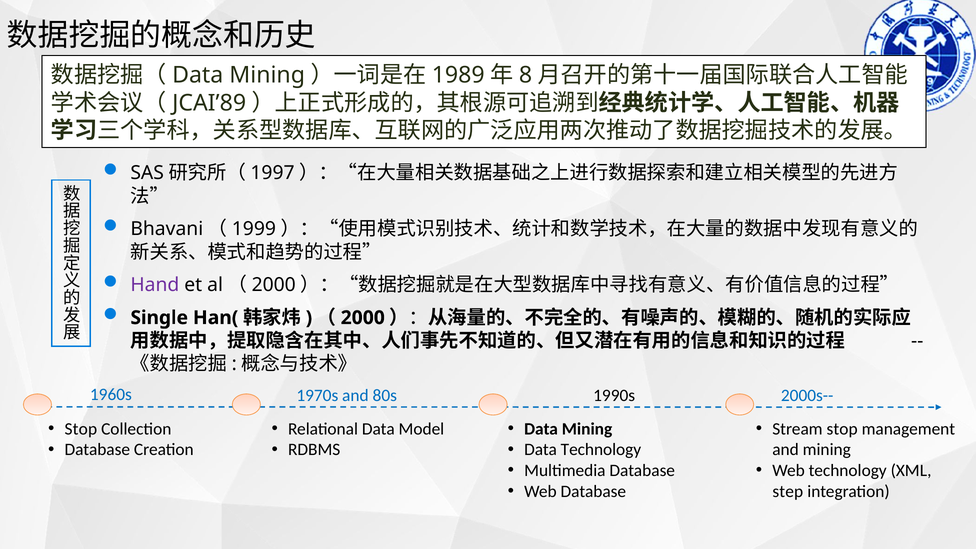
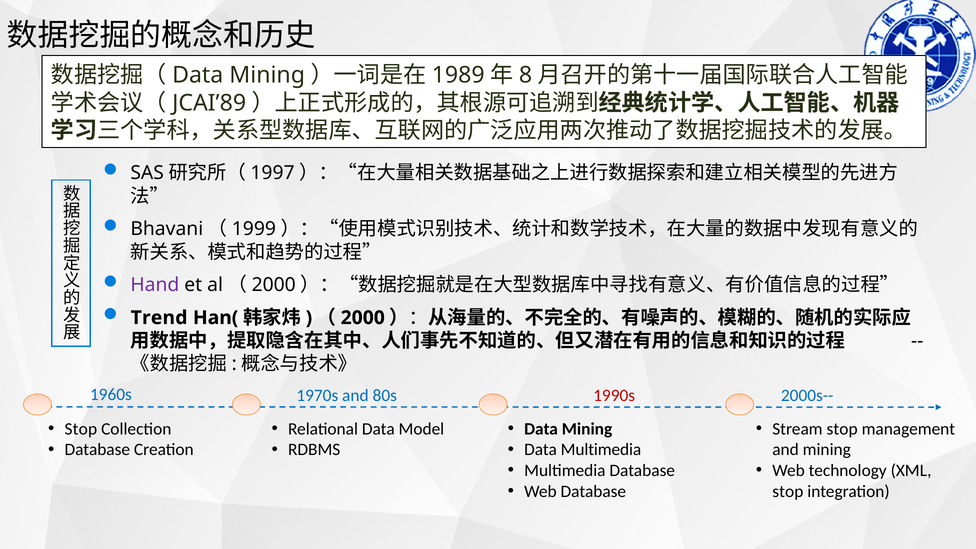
Single: Single -> Trend
1990s colour: black -> red
Data Technology: Technology -> Multimedia
step at (788, 491): step -> stop
